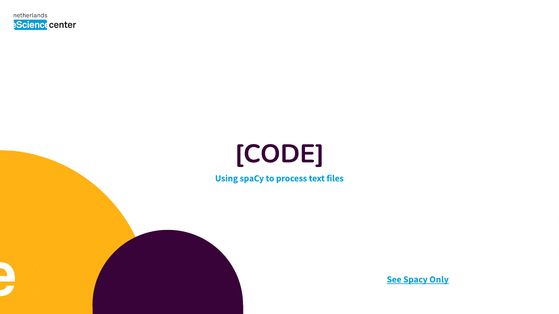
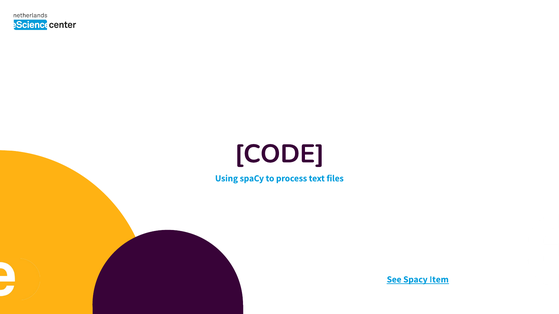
Only: Only -> Item
